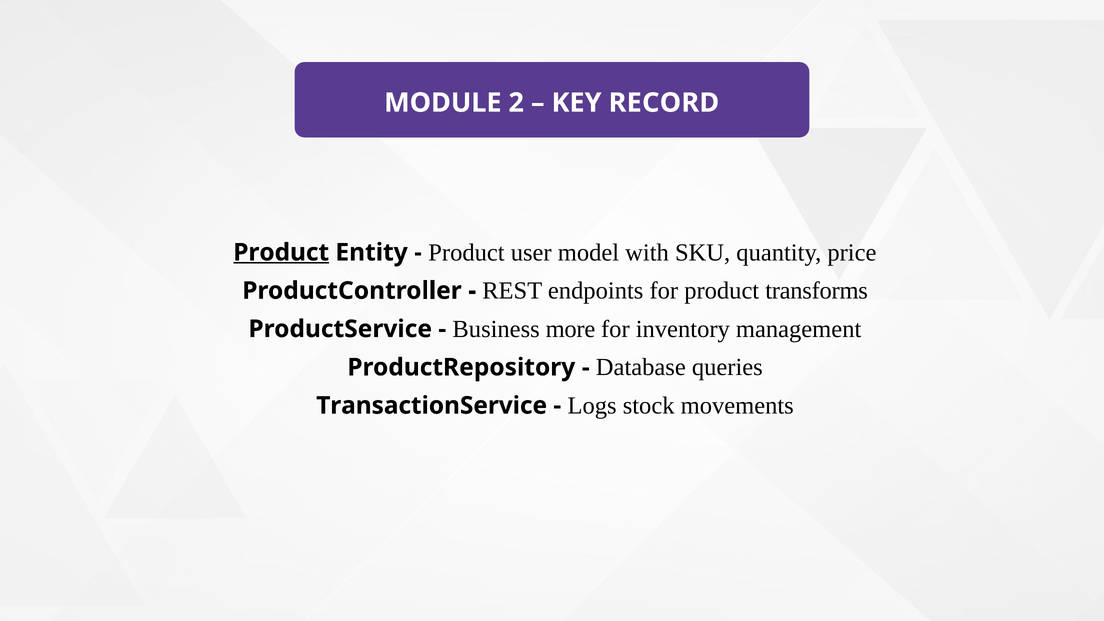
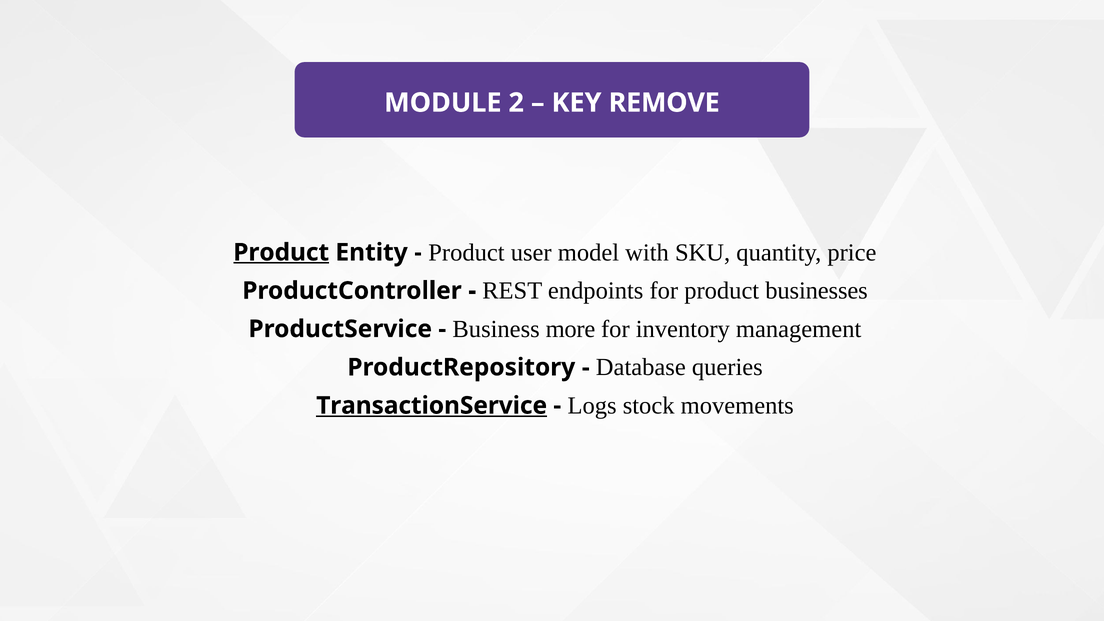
RECORD: RECORD -> REMOVE
transforms: transforms -> businesses
TransactionService underline: none -> present
